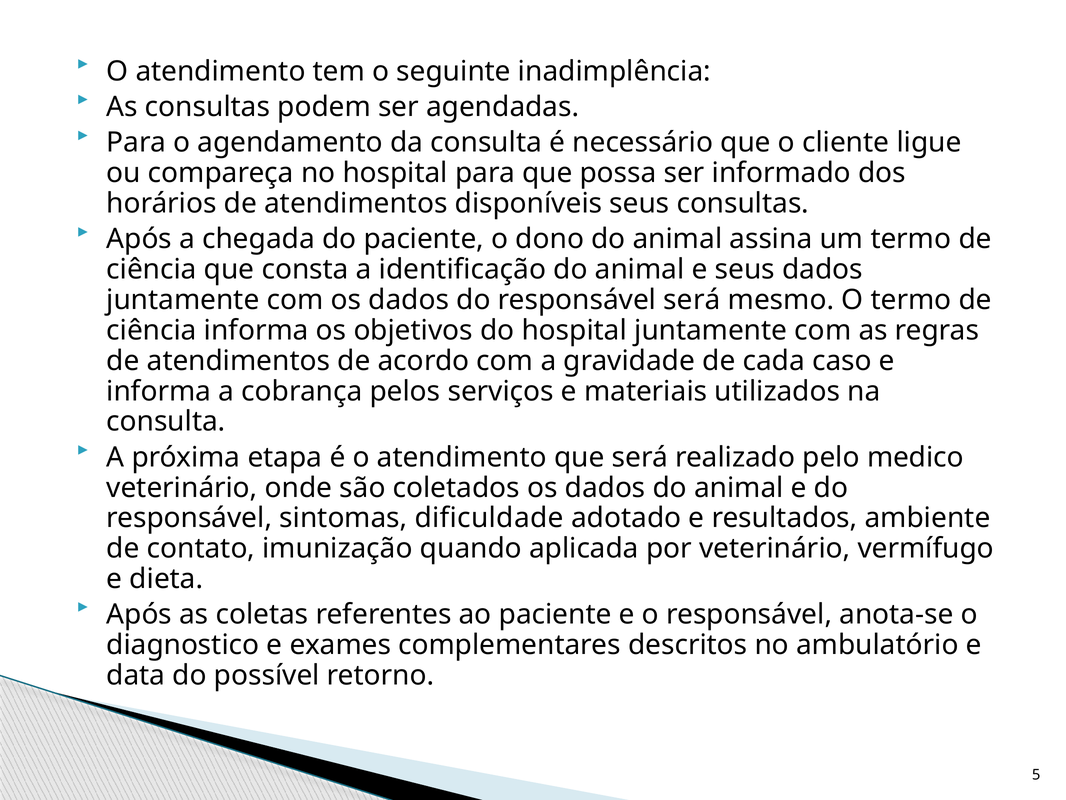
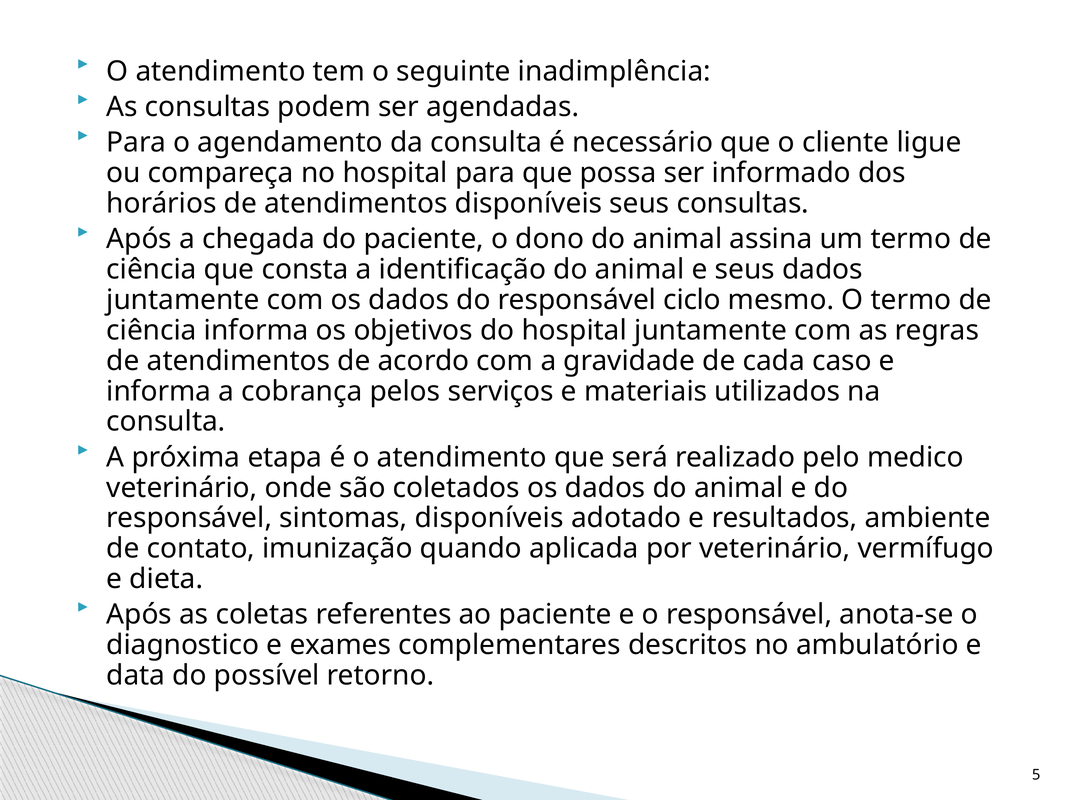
responsável será: será -> ciclo
sintomas dificuldade: dificuldade -> disponíveis
